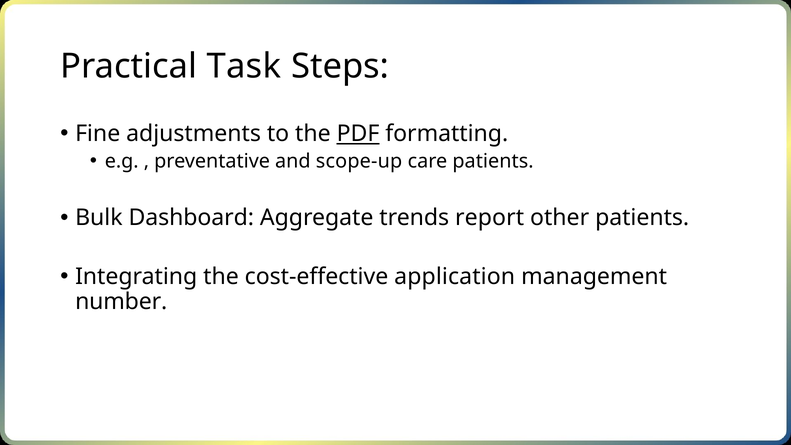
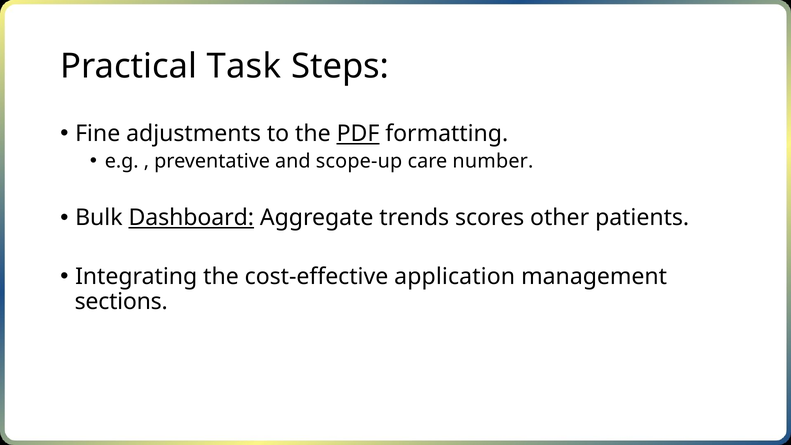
care patients: patients -> number
Dashboard underline: none -> present
report: report -> scores
number: number -> sections
